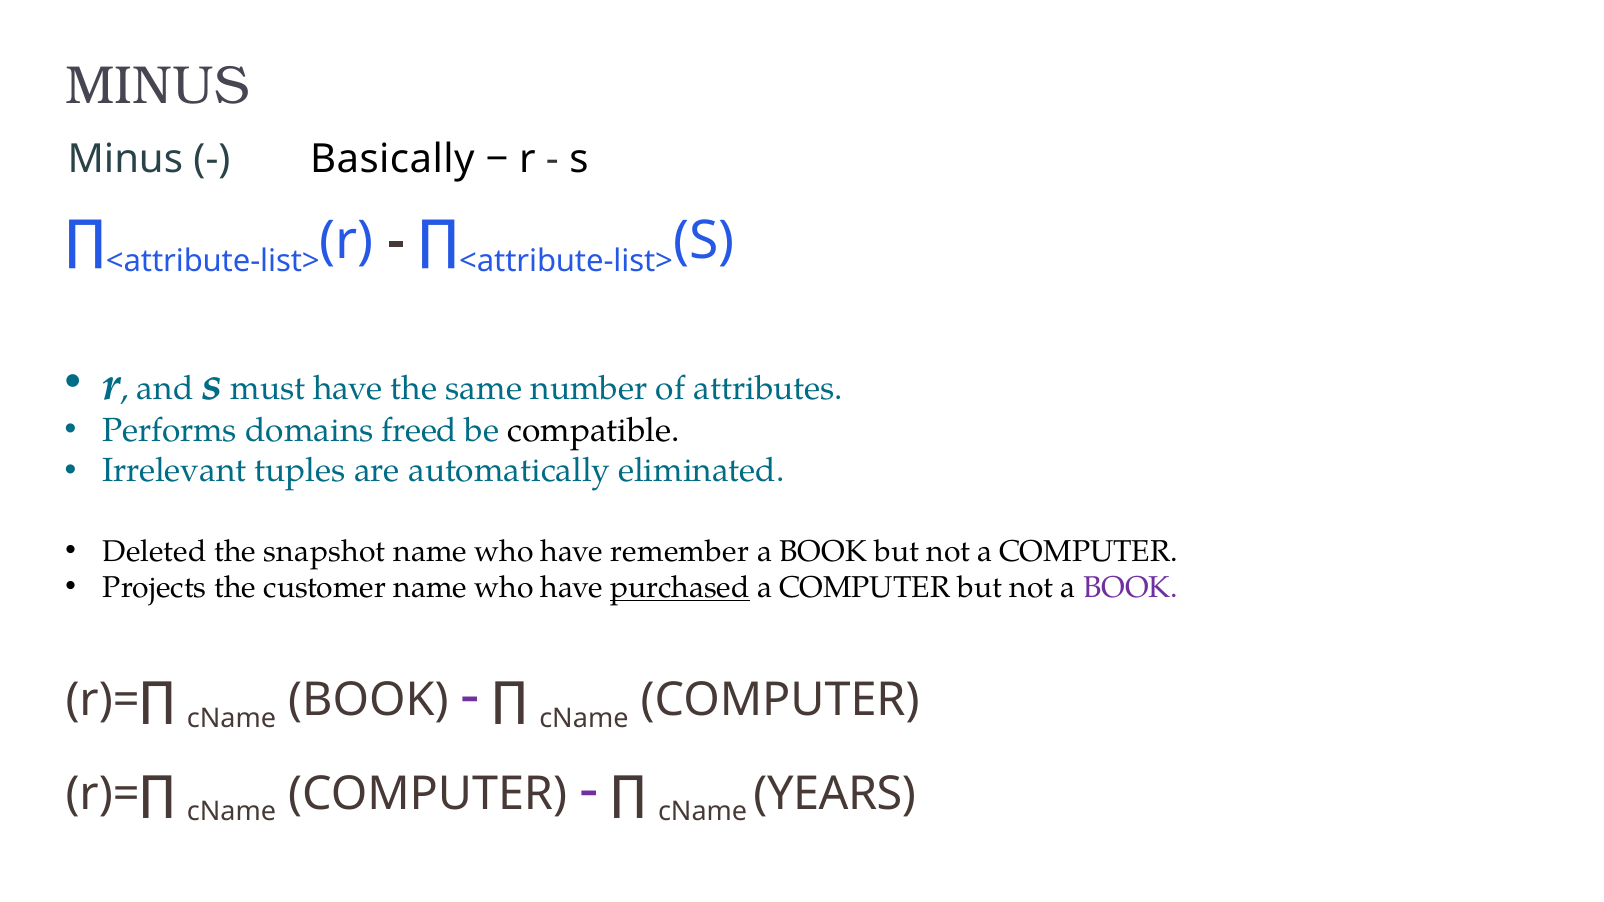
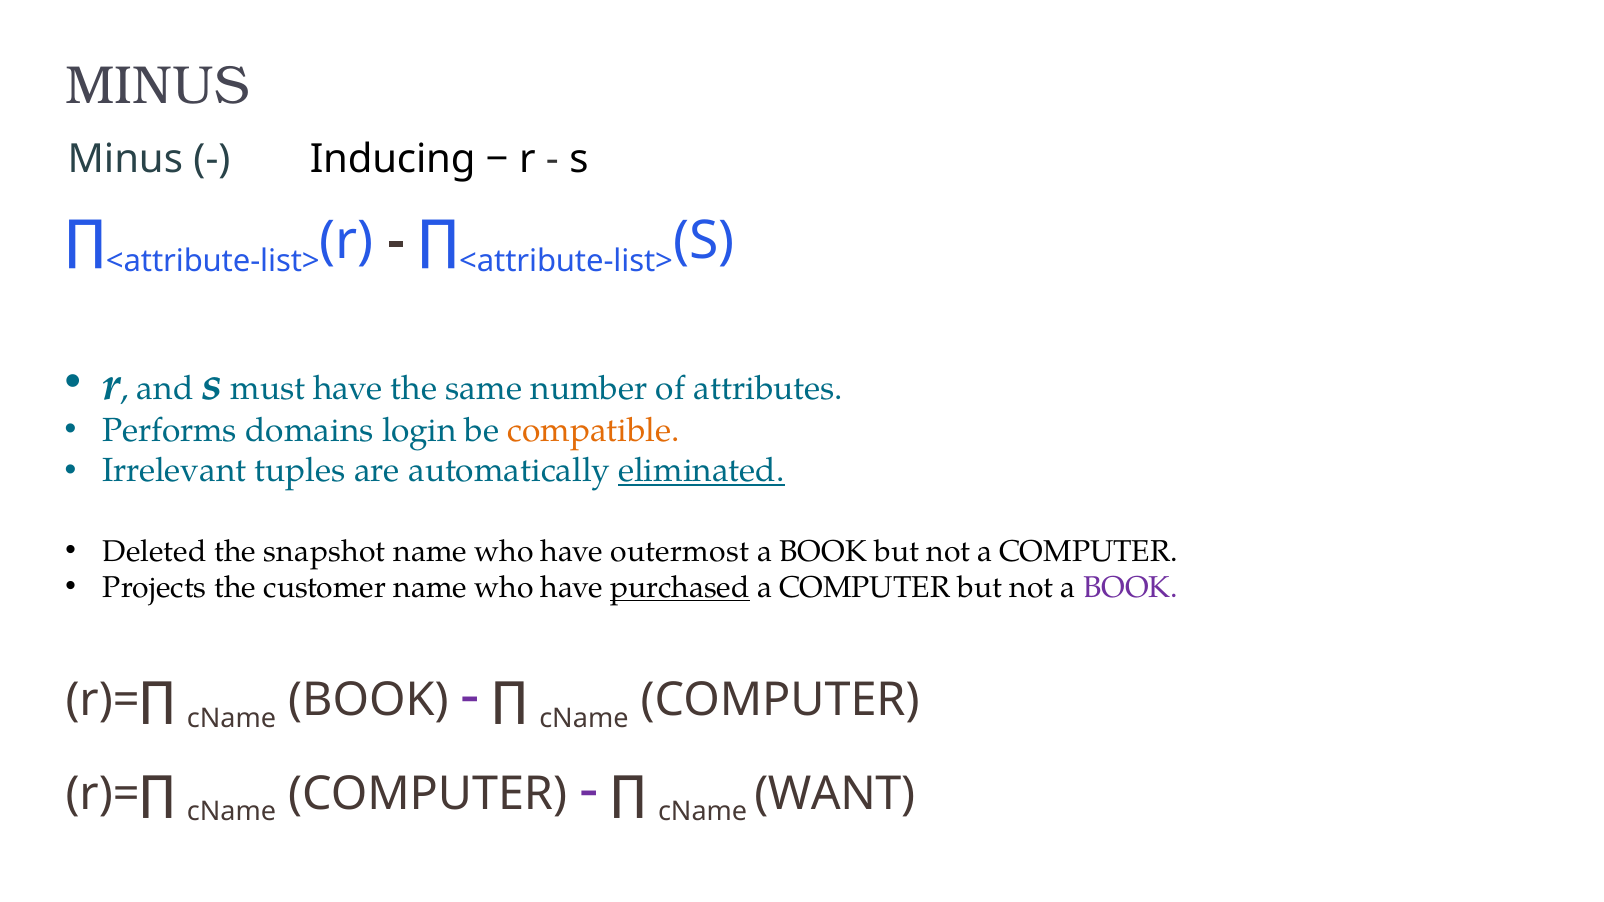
Basically: Basically -> Inducing
freed: freed -> login
compatible colour: black -> orange
eliminated underline: none -> present
remember: remember -> outermost
YEARS: YEARS -> WANT
